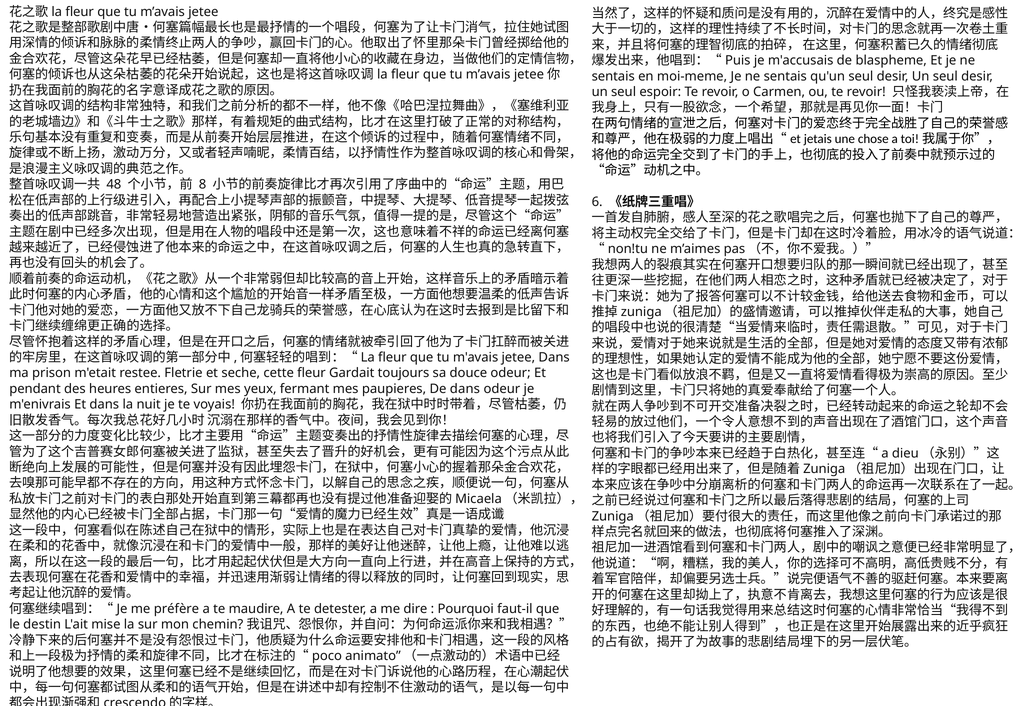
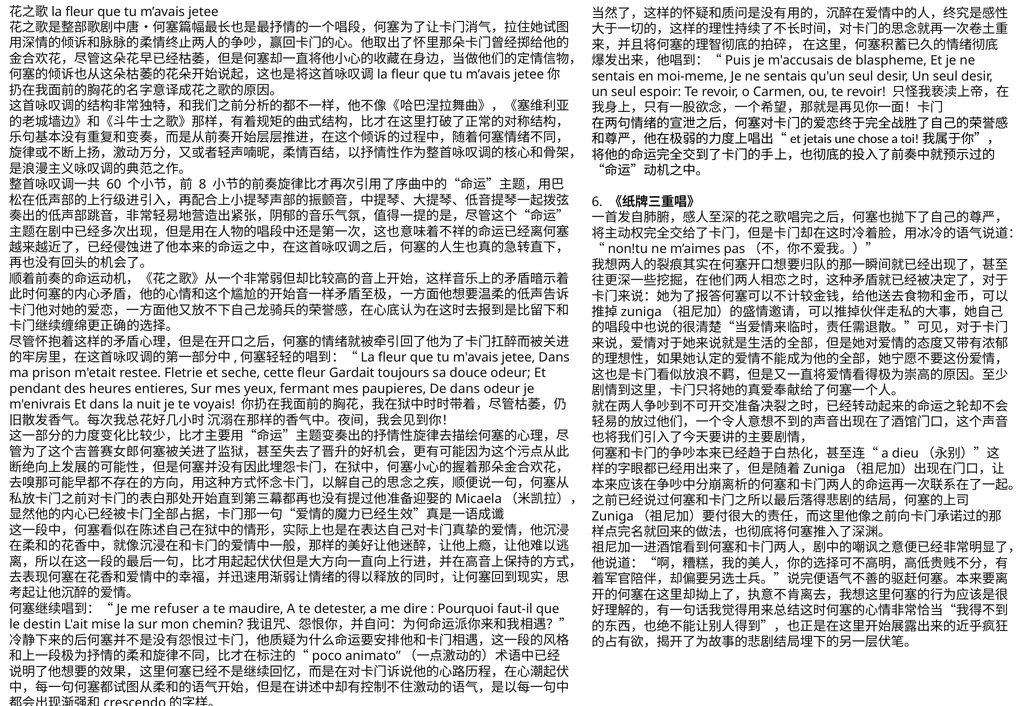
48: 48 -> 60
préfère: préfère -> refuser
